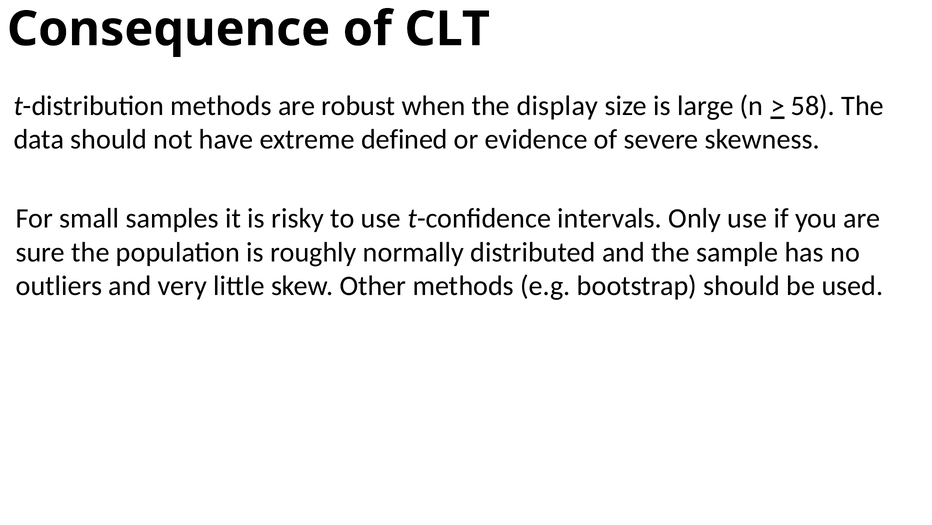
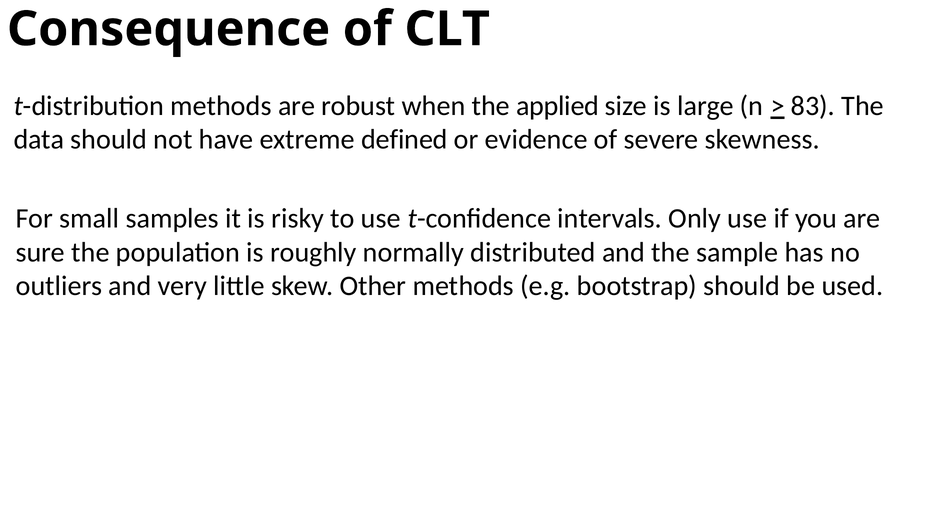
display: display -> applied
58: 58 -> 83
